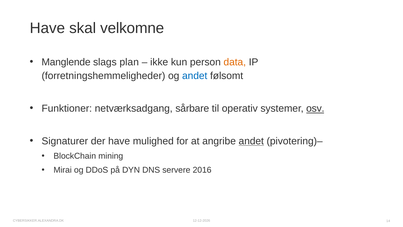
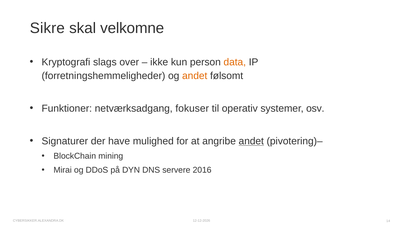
Have at (47, 28): Have -> Sikre
Manglende: Manglende -> Kryptografi
plan: plan -> over
andet at (195, 76) colour: blue -> orange
sårbare: sårbare -> fokuser
osv underline: present -> none
